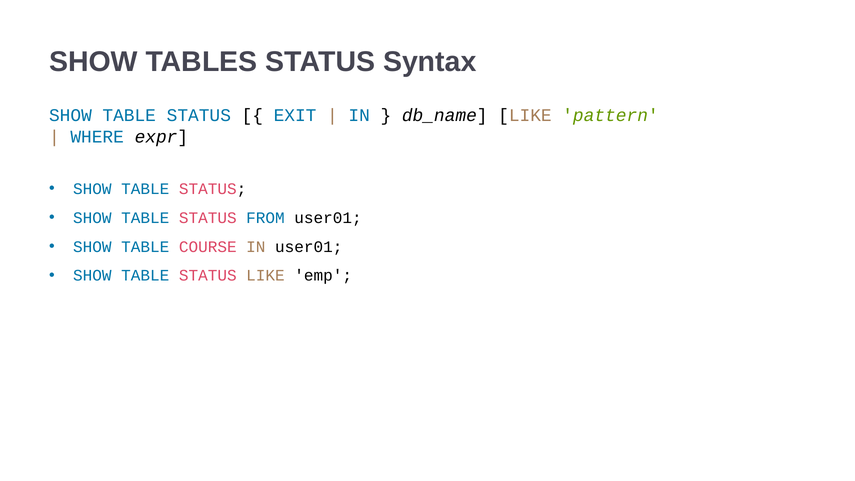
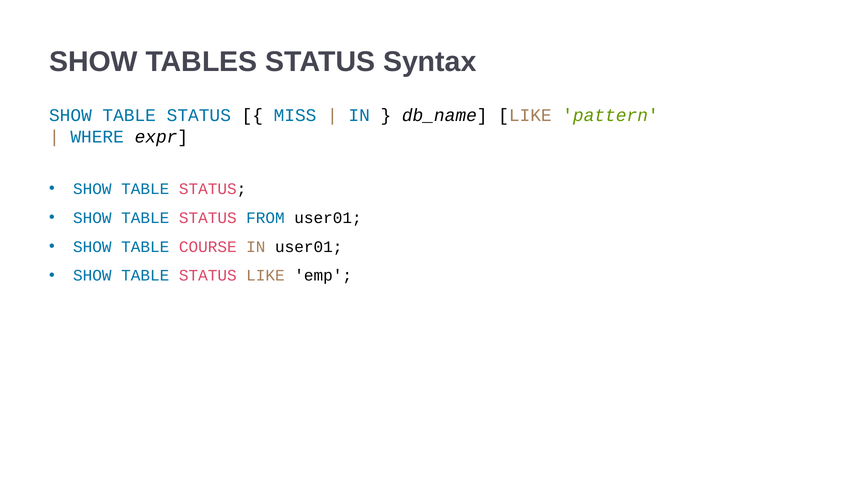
EXIT: EXIT -> MISS
